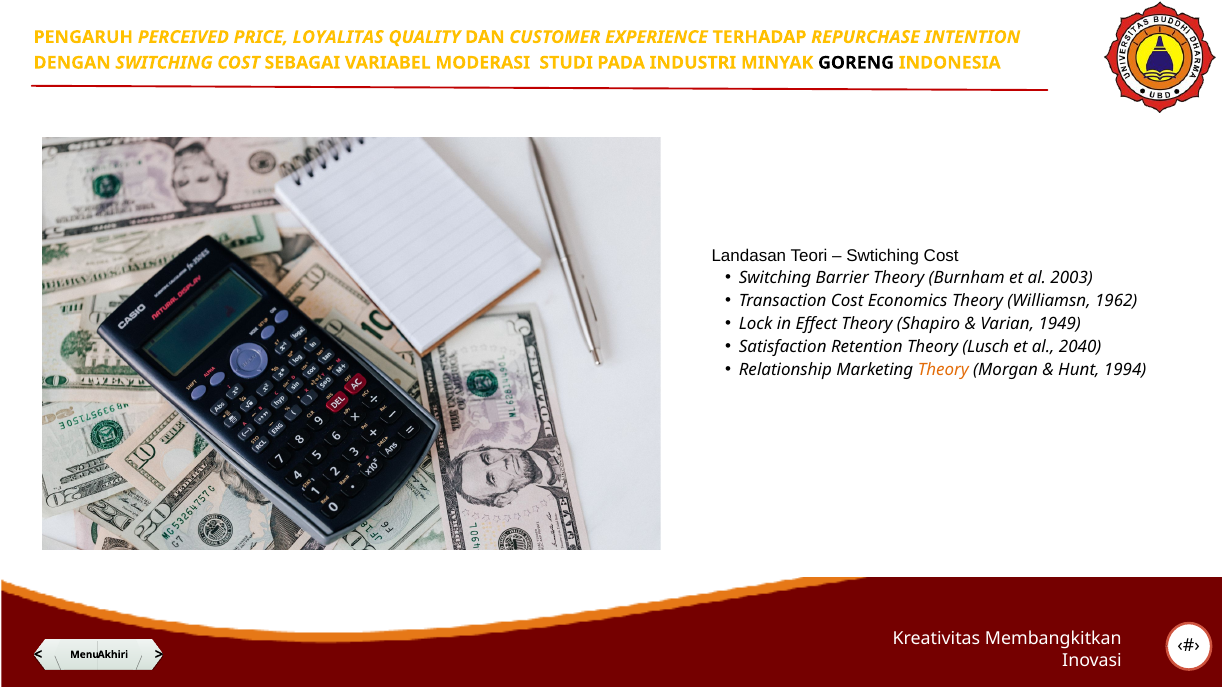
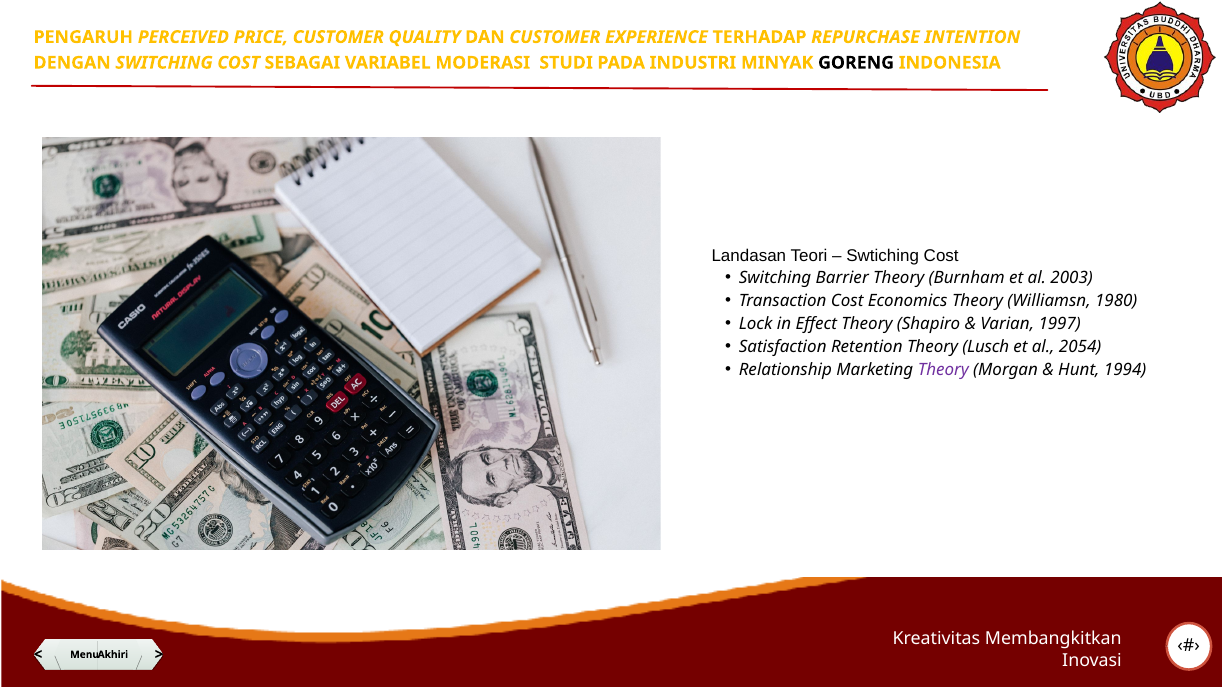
PRICE LOYALITAS: LOYALITAS -> CUSTOMER
1962: 1962 -> 1980
1949: 1949 -> 1997
2040: 2040 -> 2054
Theory at (943, 370) colour: orange -> purple
